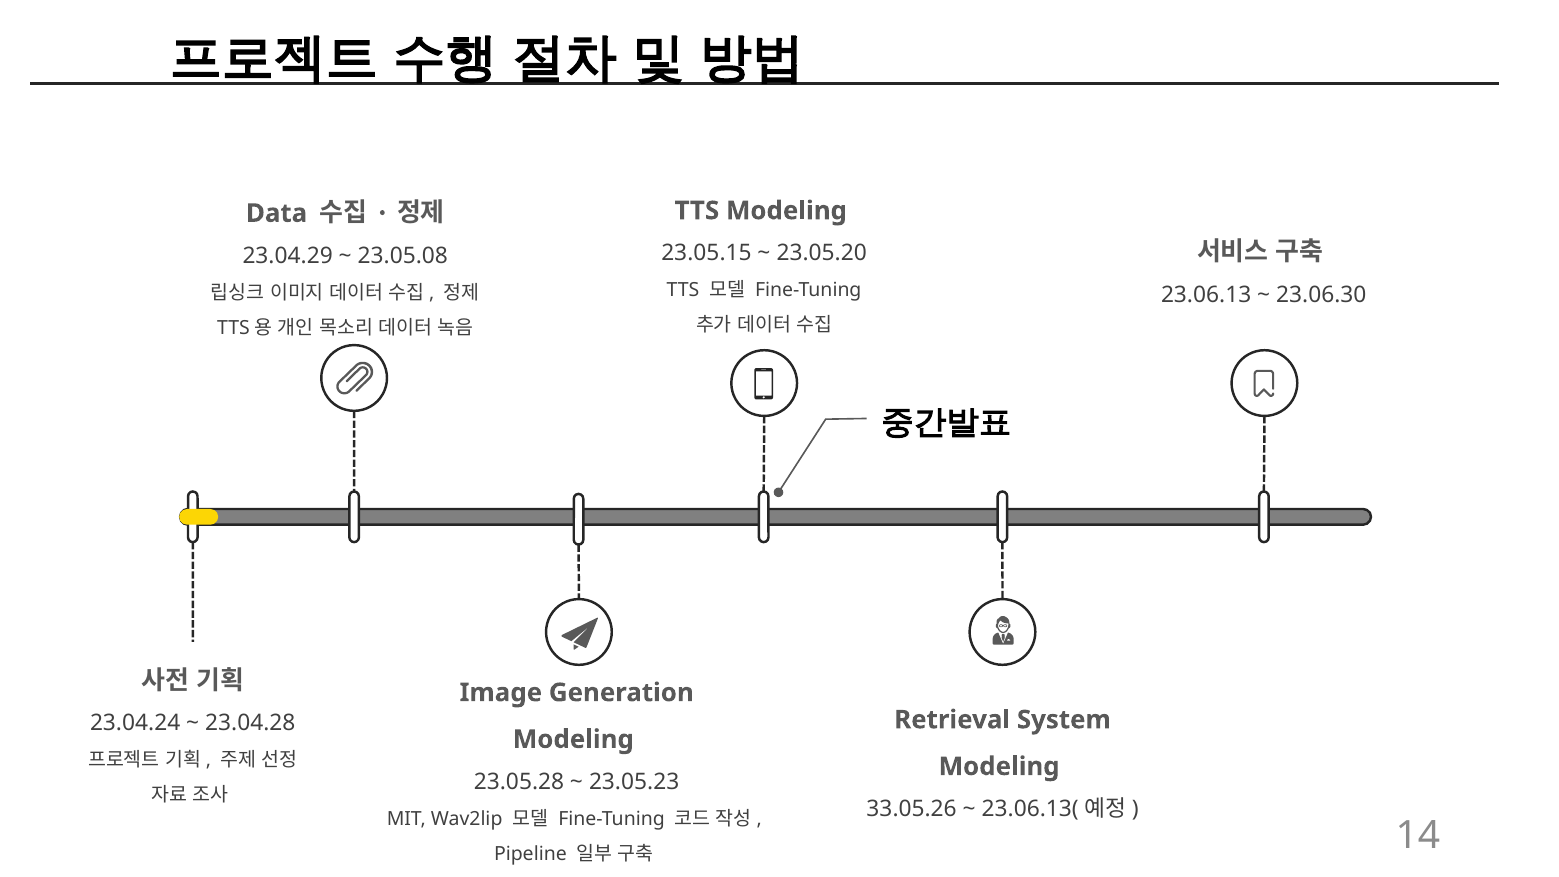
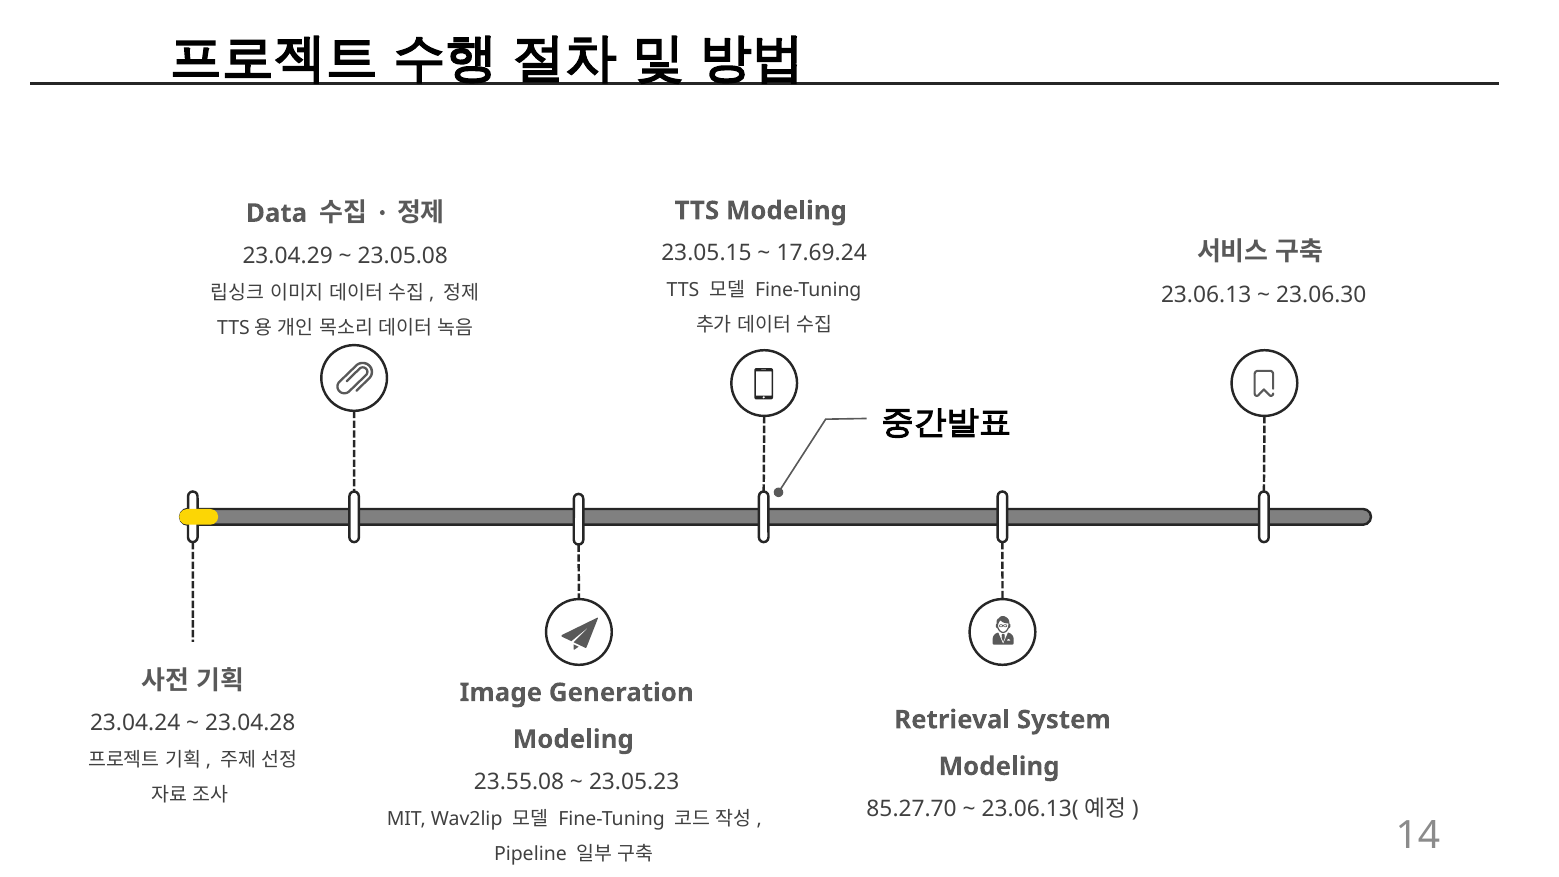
23.05.20: 23.05.20 -> 17.69.24
23.05.28: 23.05.28 -> 23.55.08
33.05.26: 33.05.26 -> 85.27.70
